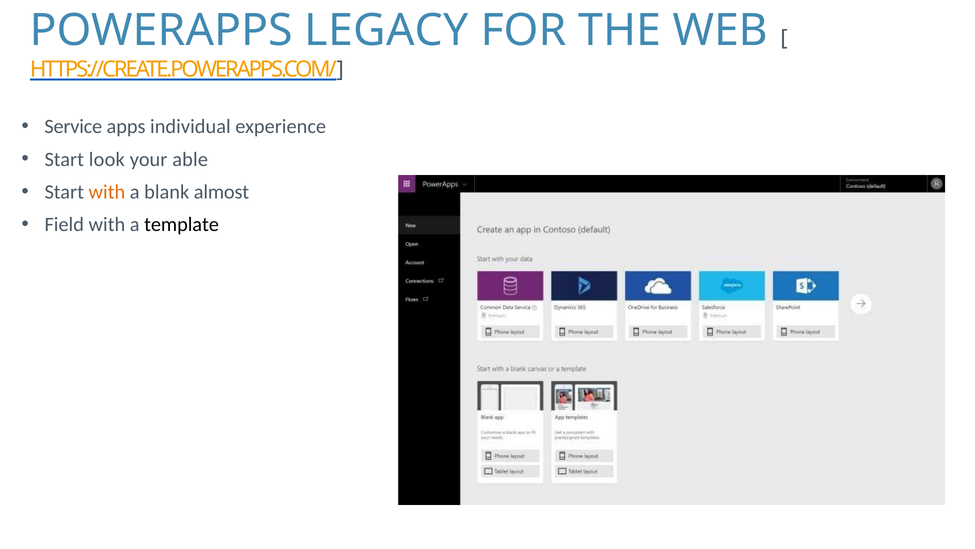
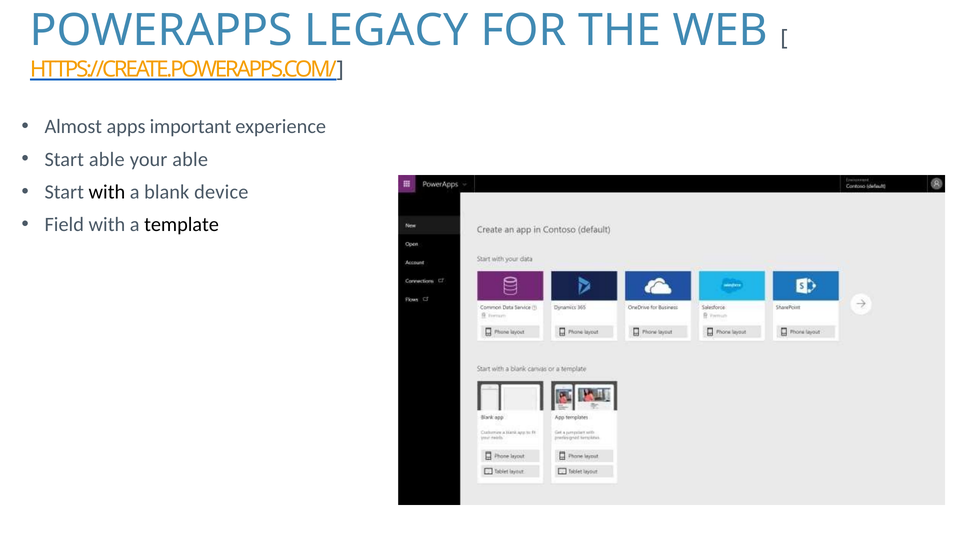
Service: Service -> Almost
individual: individual -> important
Start look: look -> able
with at (107, 192) colour: orange -> black
almost: almost -> device
